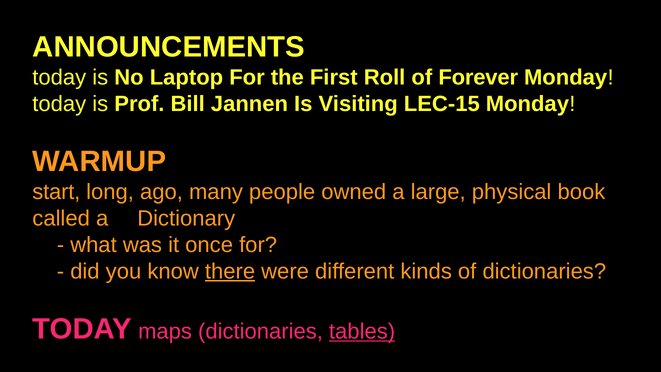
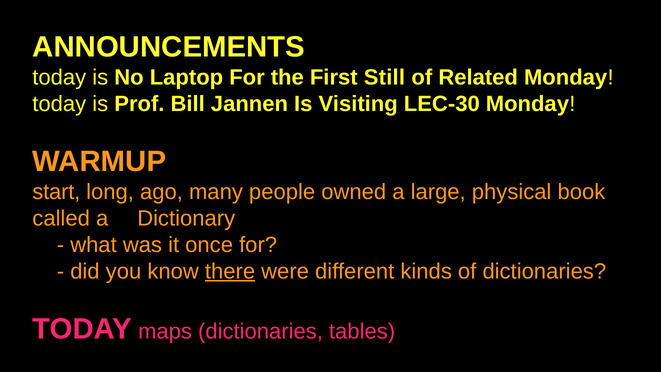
Roll: Roll -> Still
Forever: Forever -> Related
LEC-15: LEC-15 -> LEC-30
tables underline: present -> none
